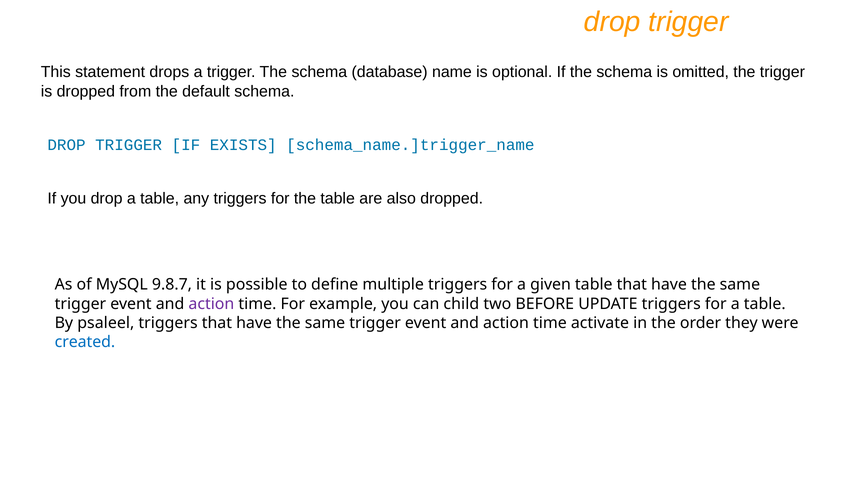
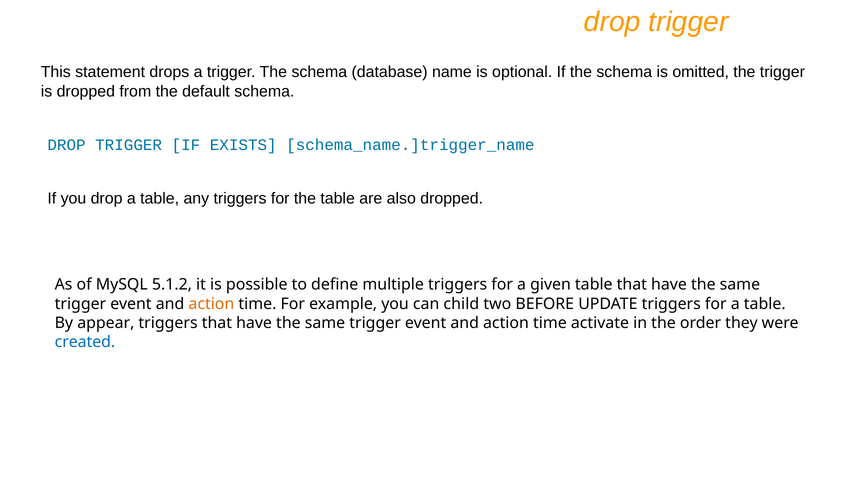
9.8.7: 9.8.7 -> 5.1.2
action at (211, 303) colour: purple -> orange
psaleel: psaleel -> appear
